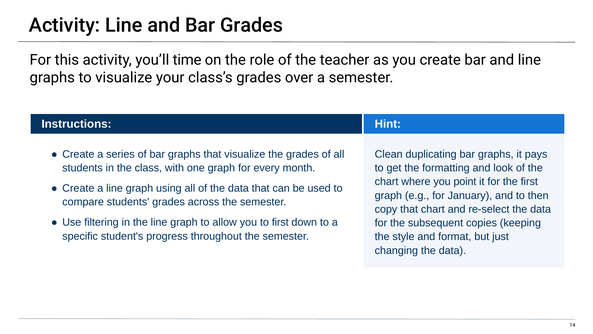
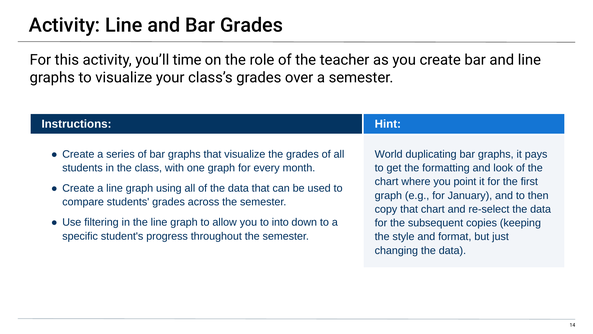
Clean: Clean -> World
to first: first -> into
